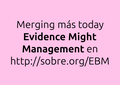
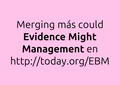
today: today -> could
http://sobre.org/EBM: http://sobre.org/EBM -> http://today.org/EBM
